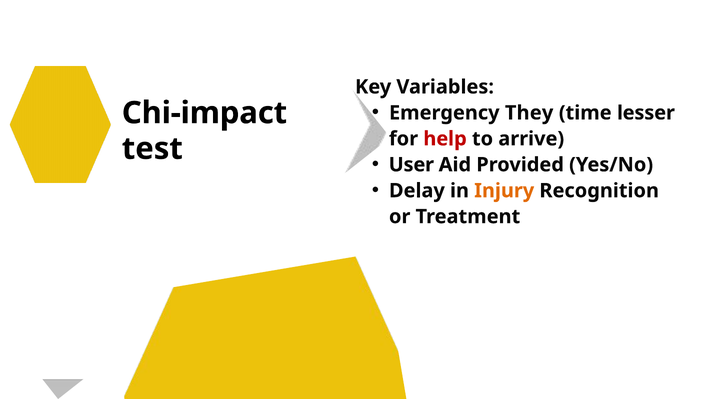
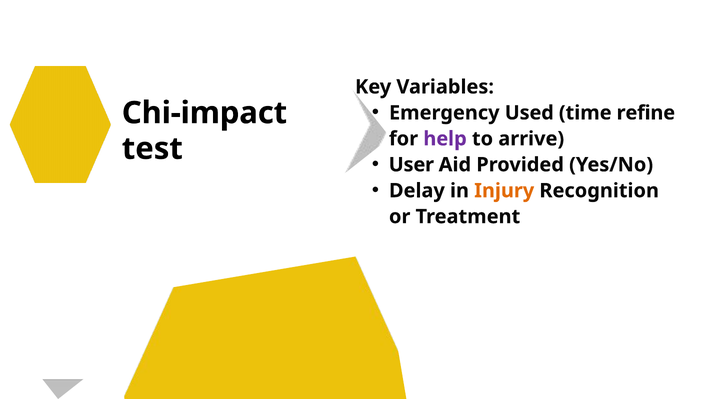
They: They -> Used
lesser: lesser -> refine
help colour: red -> purple
